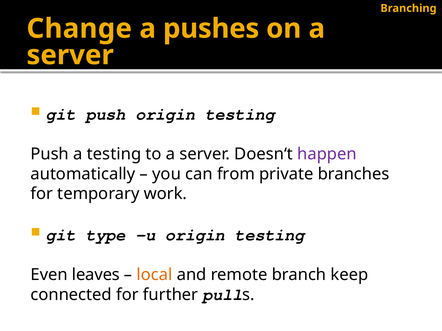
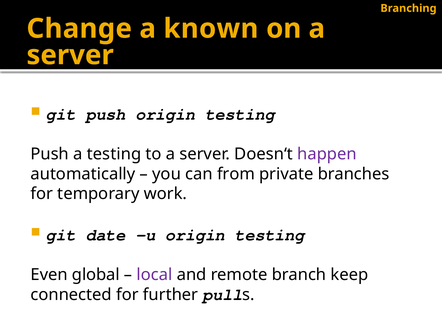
pushes: pushes -> known
type: type -> date
leaves: leaves -> global
local colour: orange -> purple
